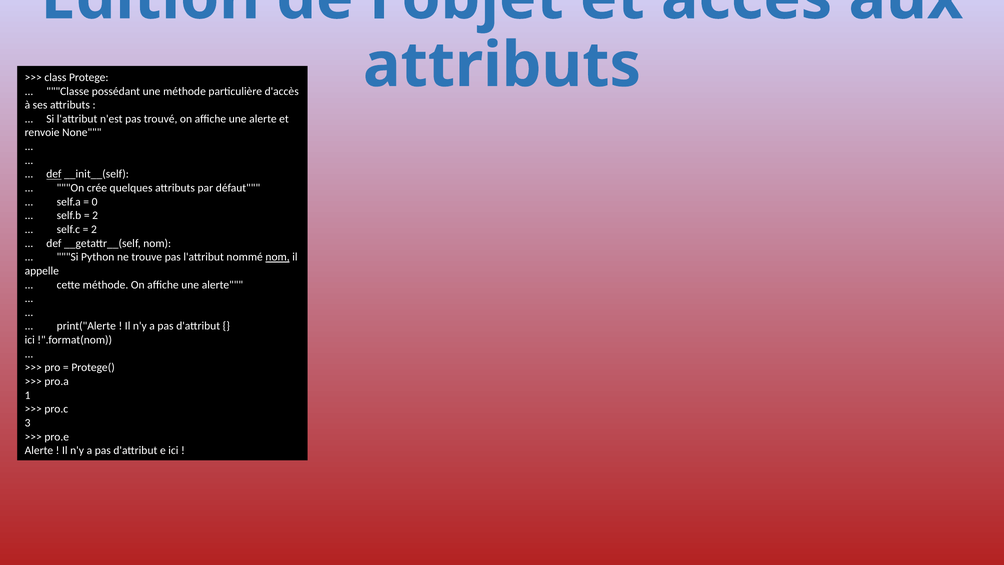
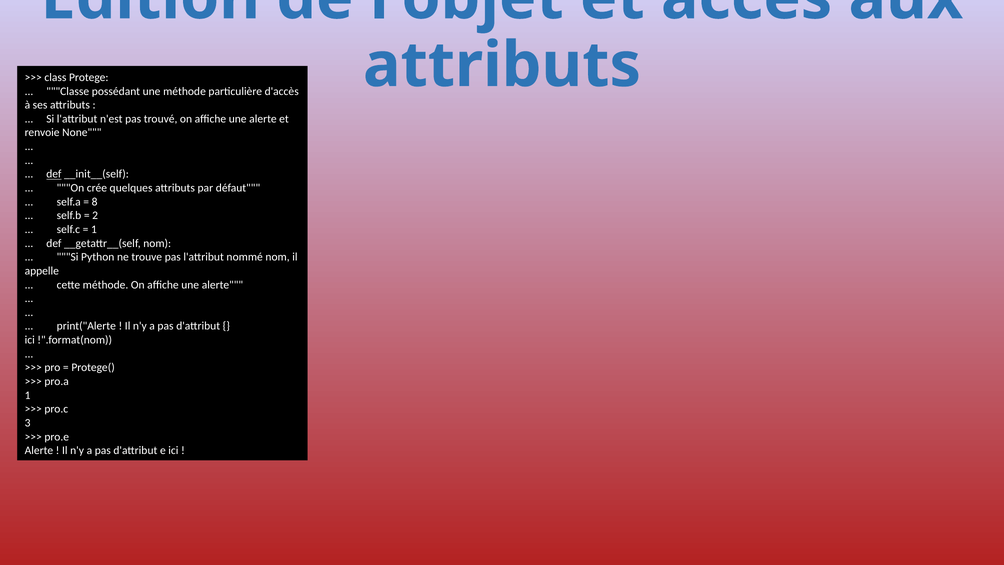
0: 0 -> 8
2 at (94, 229): 2 -> 1
nom at (278, 257) underline: present -> none
